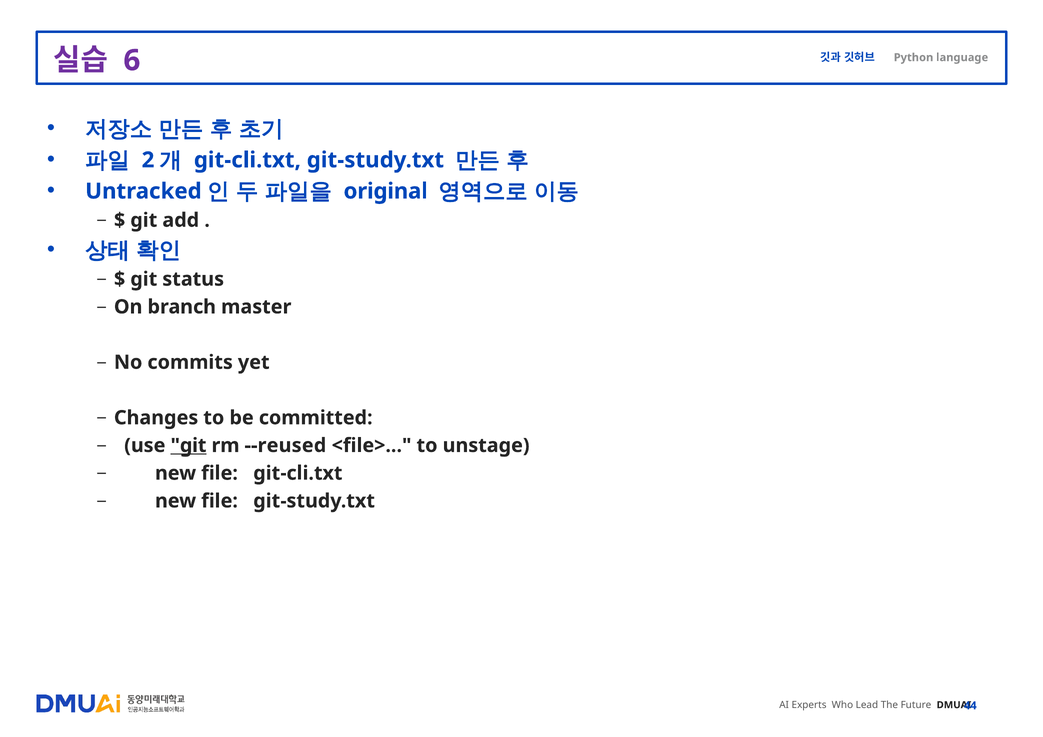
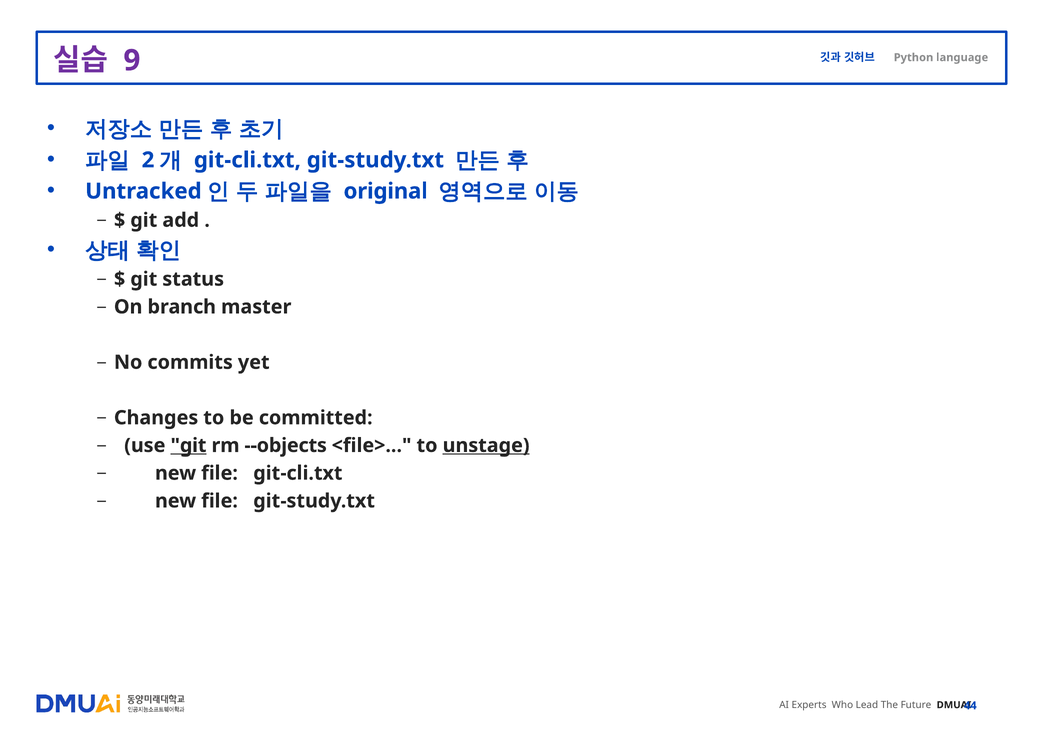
6: 6 -> 9
--reused: --reused -> --objects
unstage underline: none -> present
